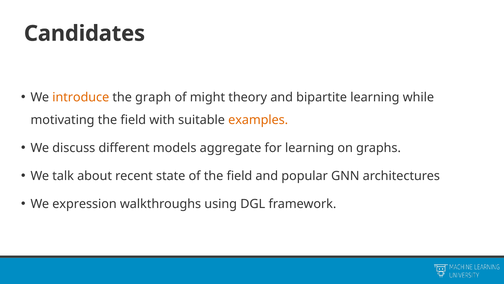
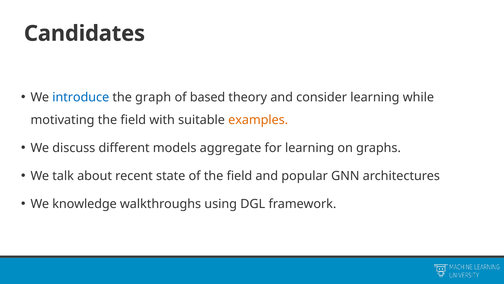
introduce colour: orange -> blue
might: might -> based
bipartite: bipartite -> consider
expression: expression -> knowledge
